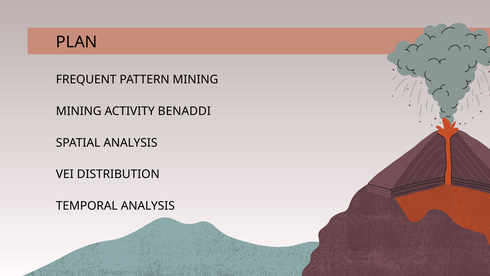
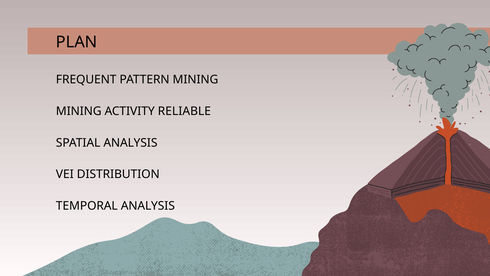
BENADDI: BENADDI -> RELIABLE
